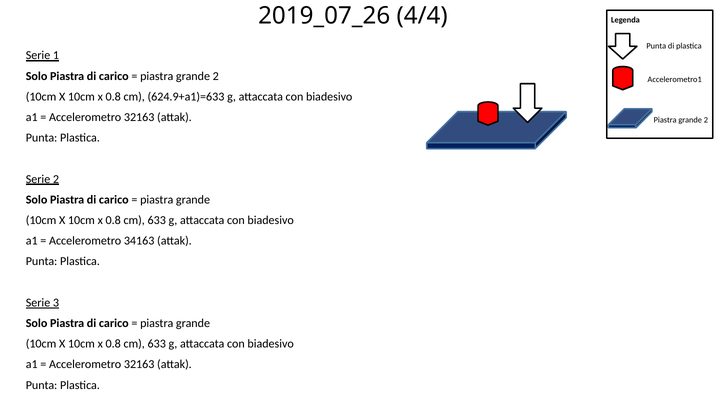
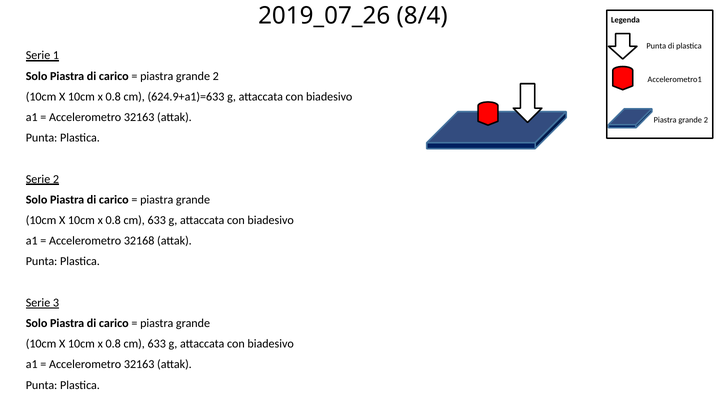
4/4: 4/4 -> 8/4
34163: 34163 -> 32168
